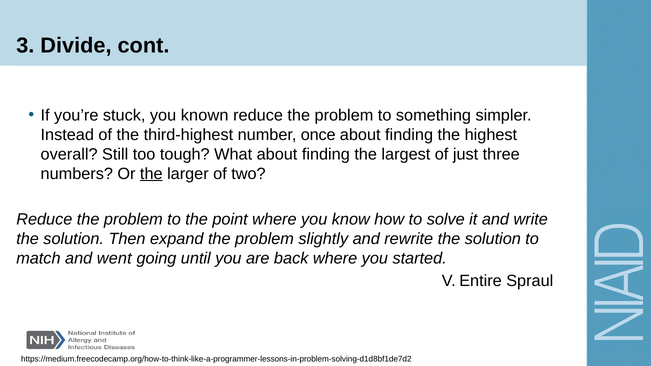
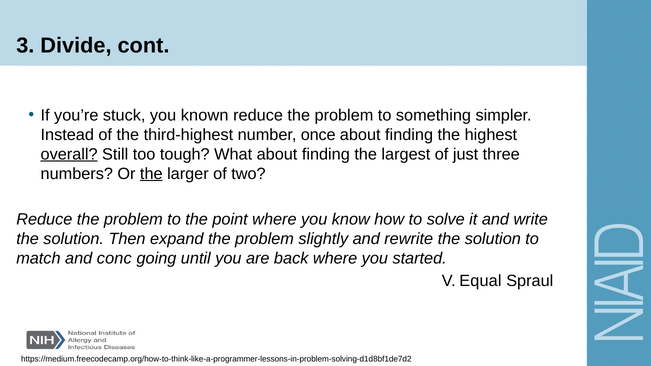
overall underline: none -> present
went: went -> conc
Entire: Entire -> Equal
